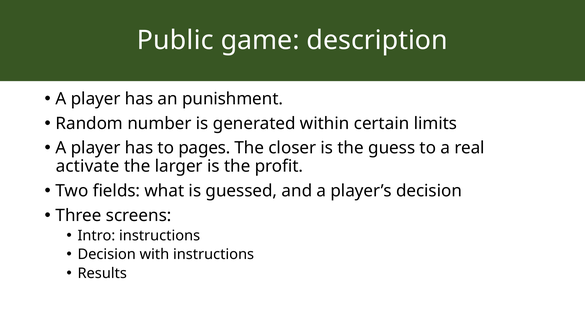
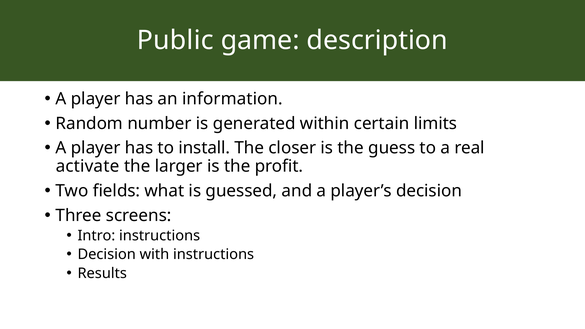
punishment: punishment -> information
pages: pages -> install
